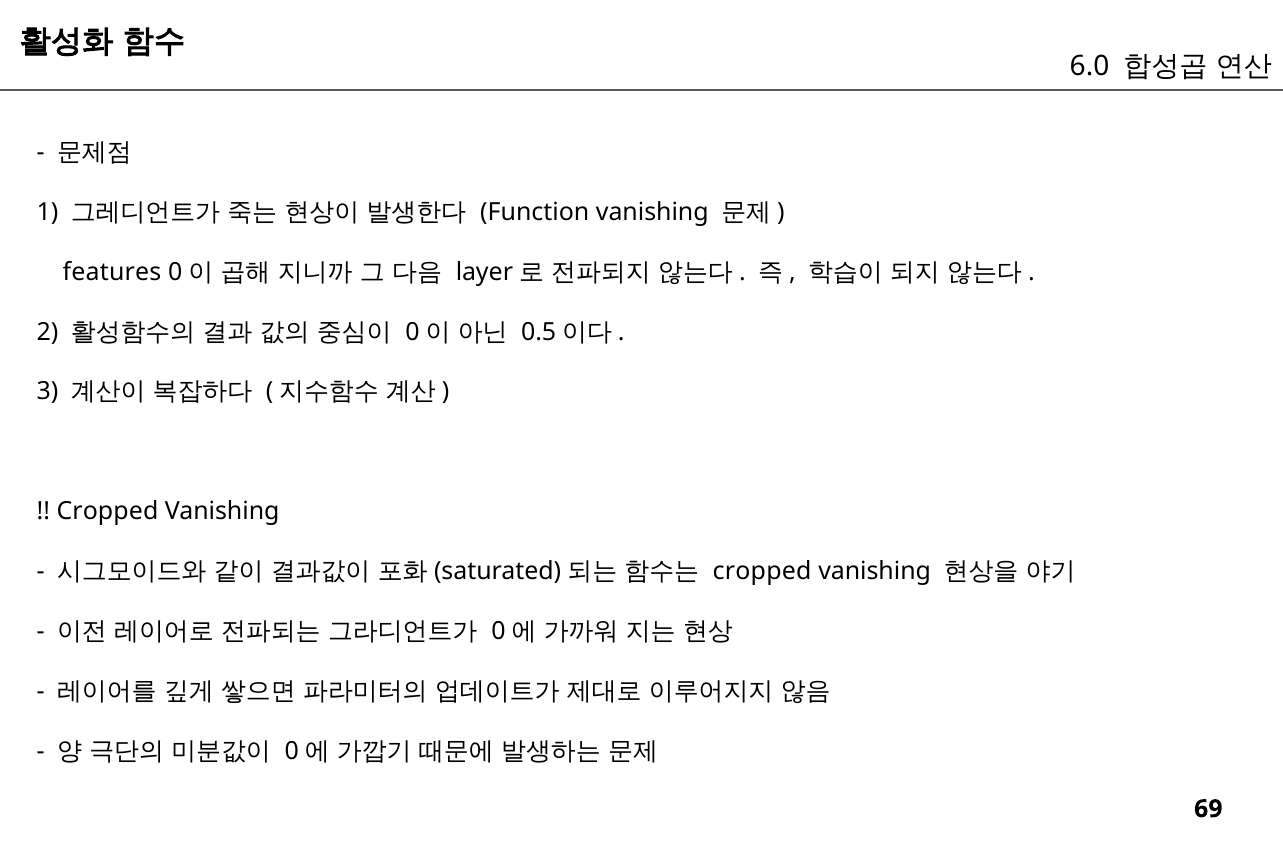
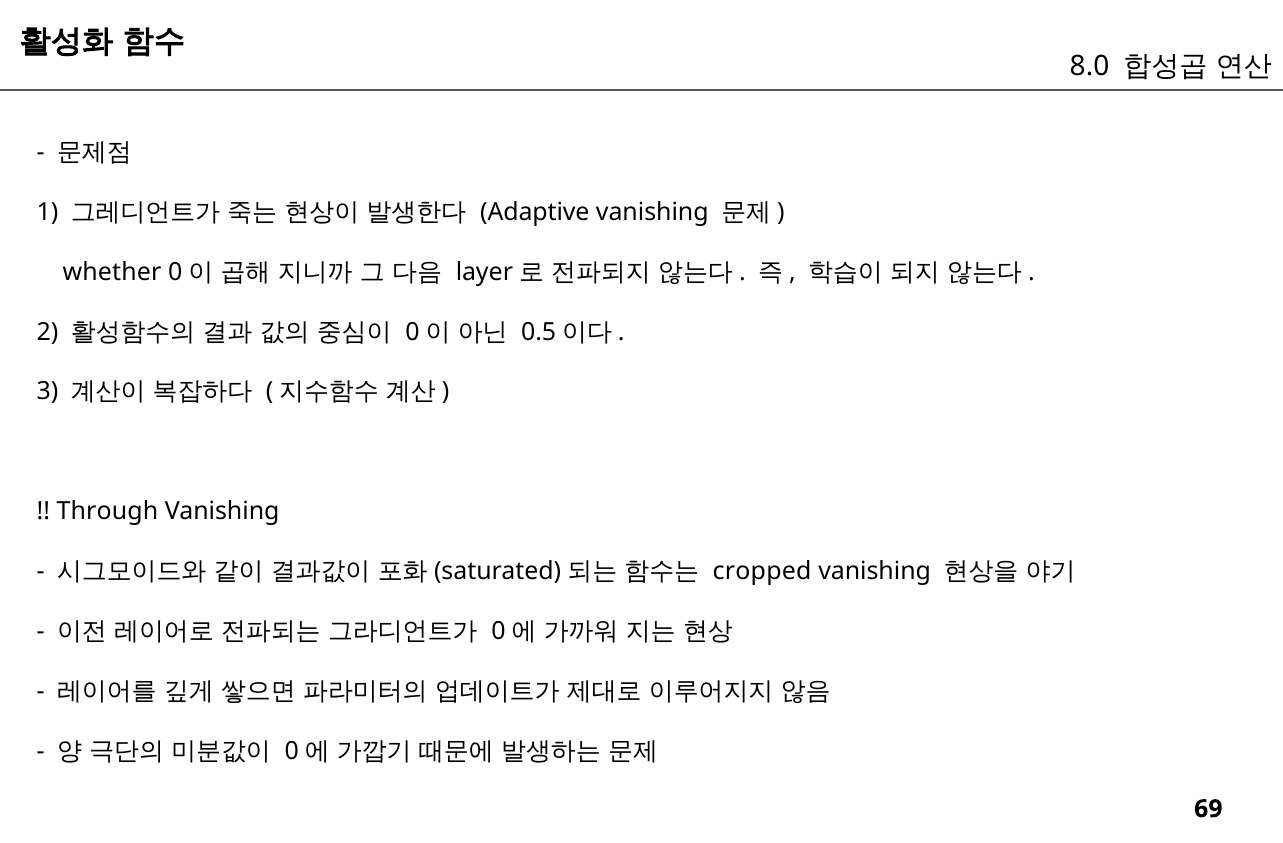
6.0: 6.0 -> 8.0
Function: Function -> Adaptive
features: features -> whether
Cropped at (107, 511): Cropped -> Through
